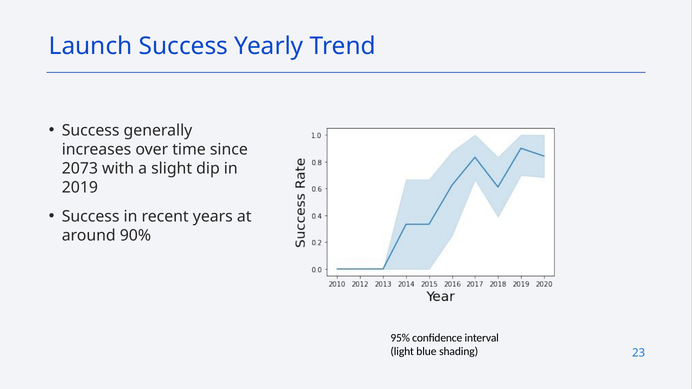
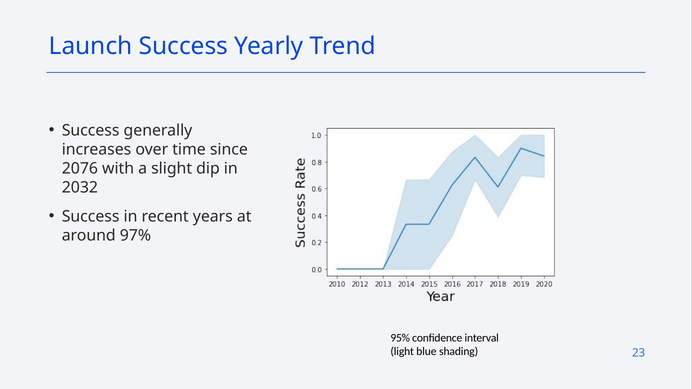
2073: 2073 -> 2076
2019: 2019 -> 2032
90%: 90% -> 97%
